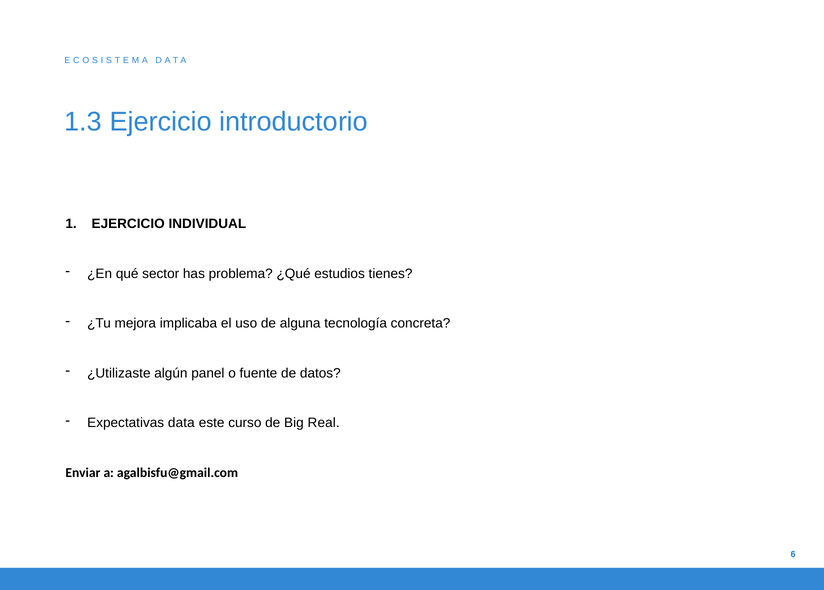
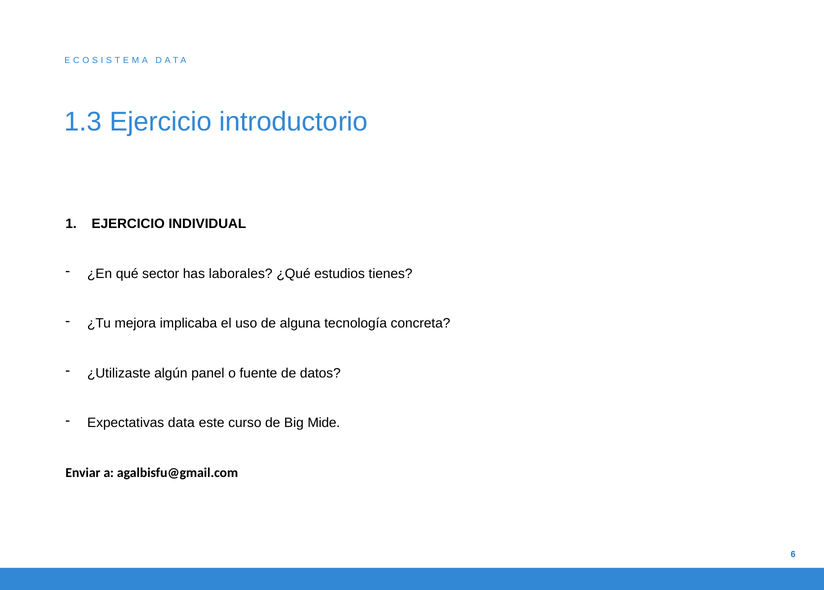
problema: problema -> laborales
Real: Real -> Mide
